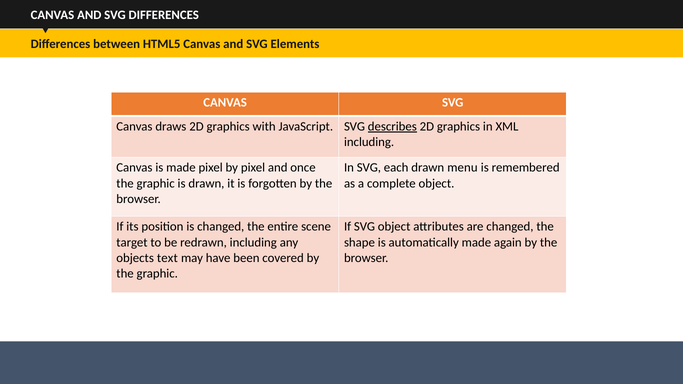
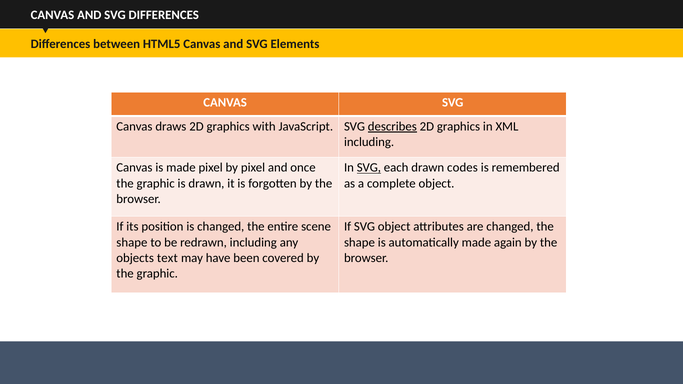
SVG at (369, 168) underline: none -> present
menu: menu -> codes
target at (132, 242): target -> shape
